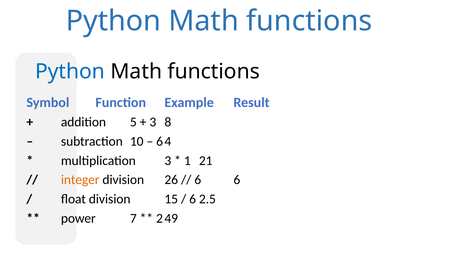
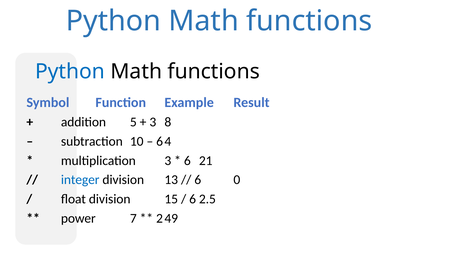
1 at (187, 160): 1 -> 6
integer colour: orange -> blue
26: 26 -> 13
6 6: 6 -> 0
